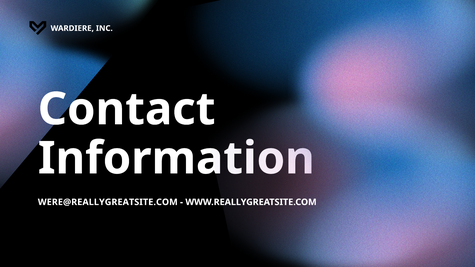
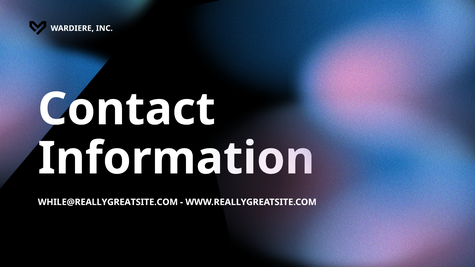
WERE@REALLYGREATSITE.COM: WERE@REALLYGREATSITE.COM -> WHILE@REALLYGREATSITE.COM
